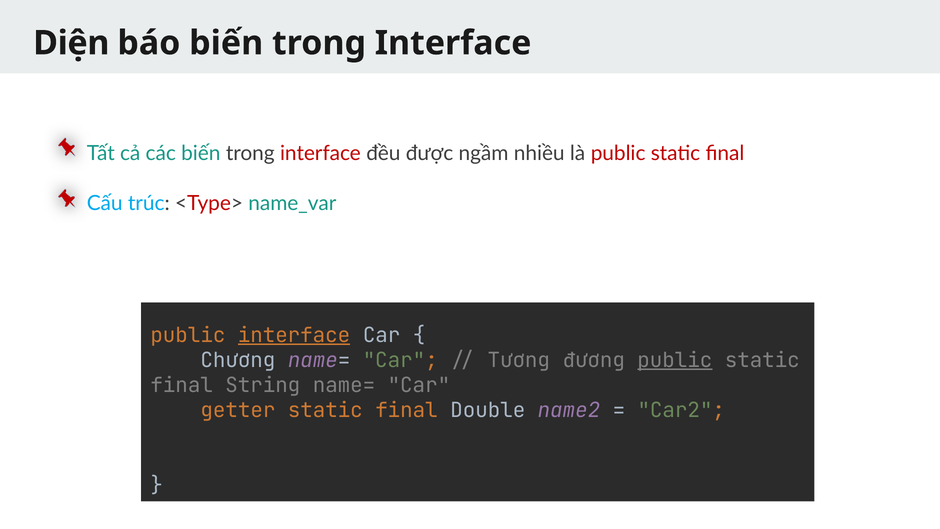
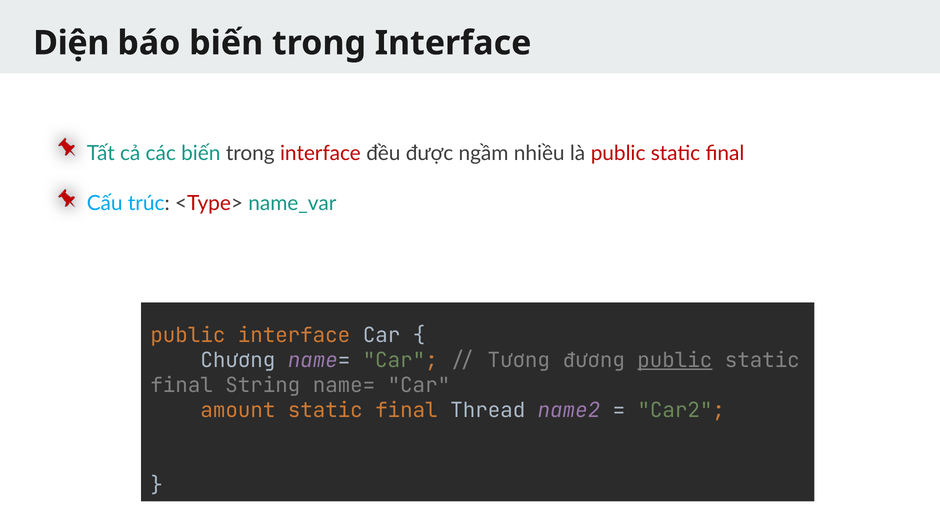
interface at (294, 335) underline: present -> none
getter: getter -> amount
Double: Double -> Thread
